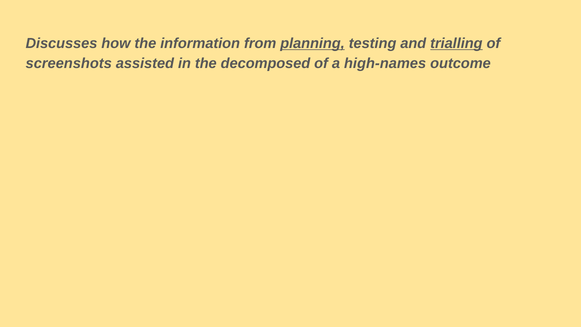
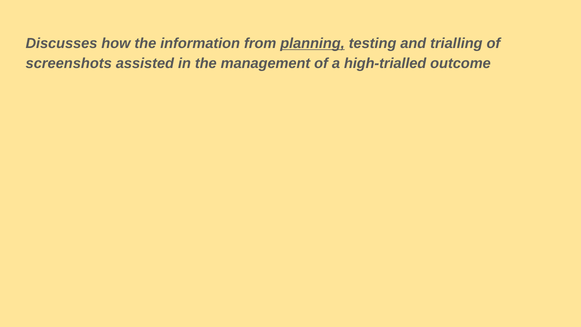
trialling underline: present -> none
decomposed: decomposed -> management
high-names: high-names -> high-trialled
